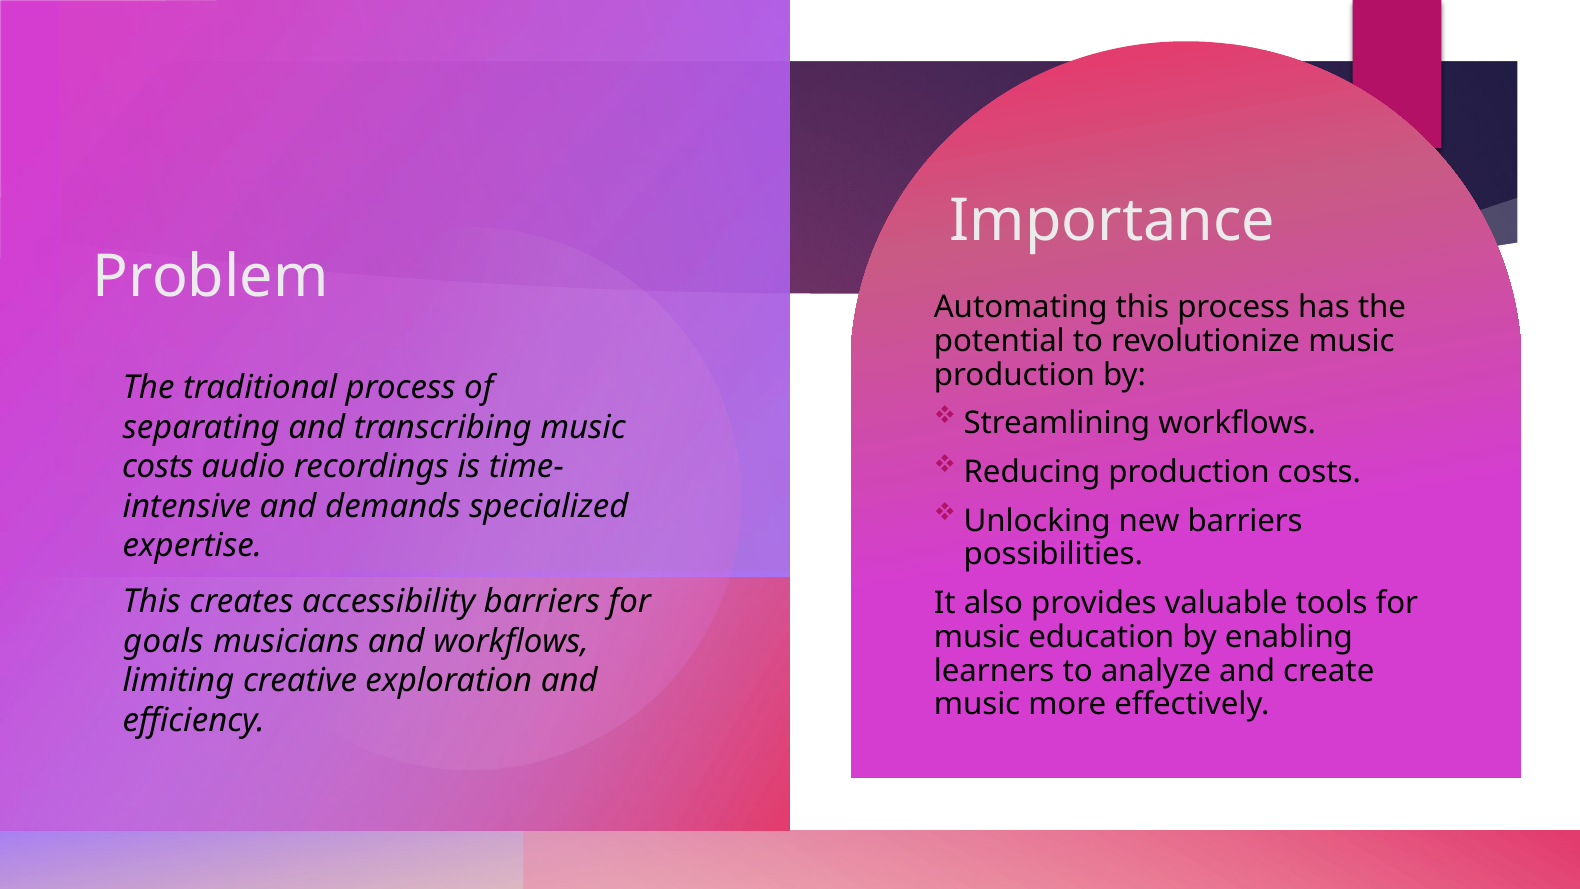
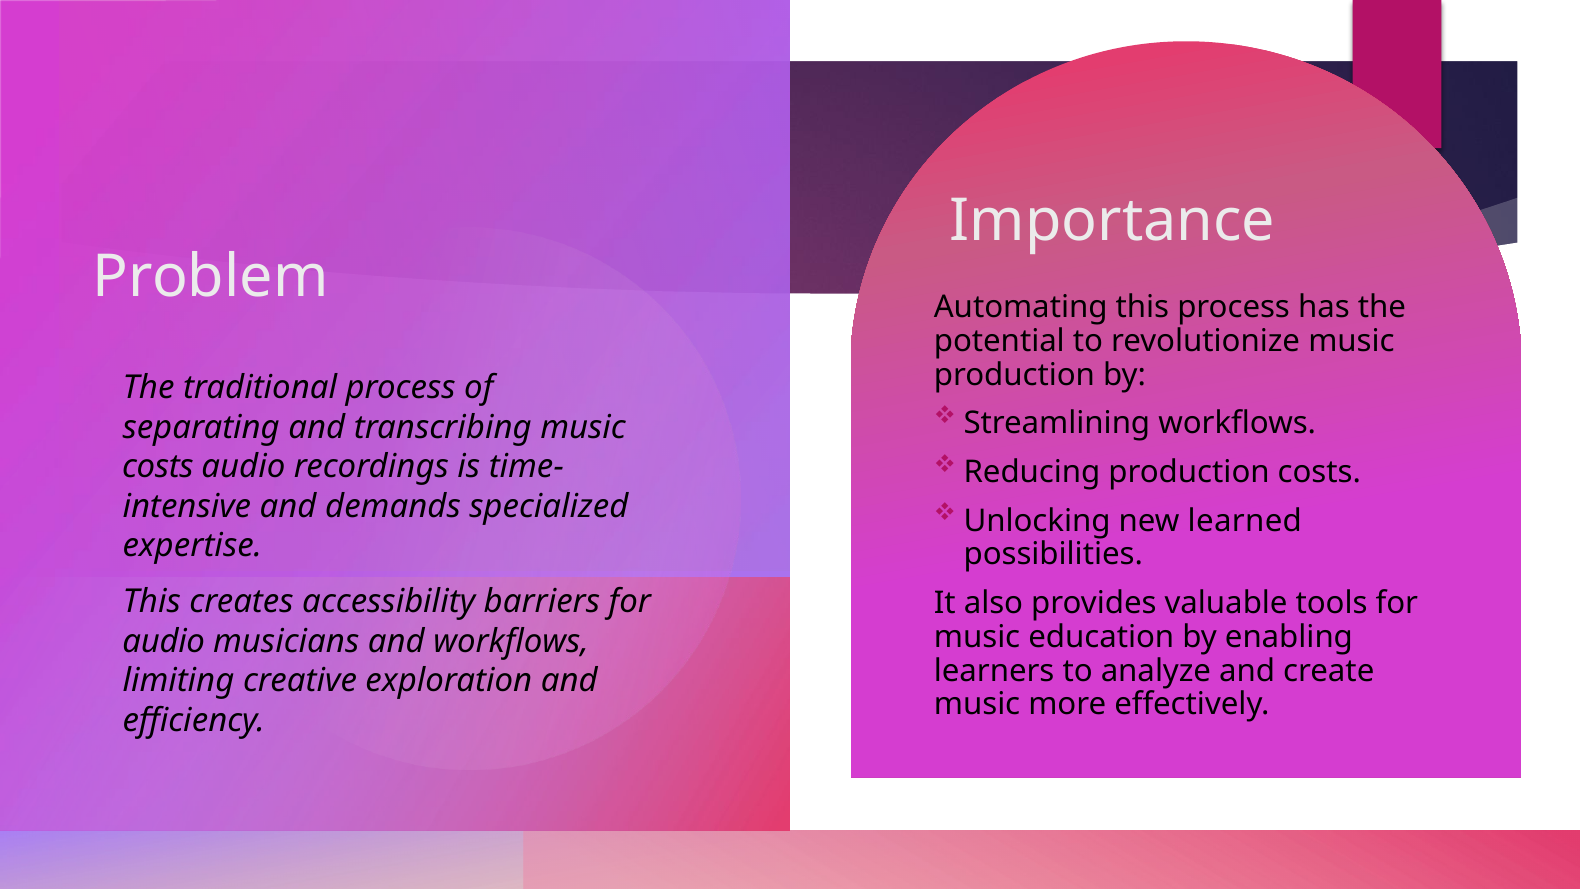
new barriers: barriers -> learned
goals at (163, 641): goals -> audio
